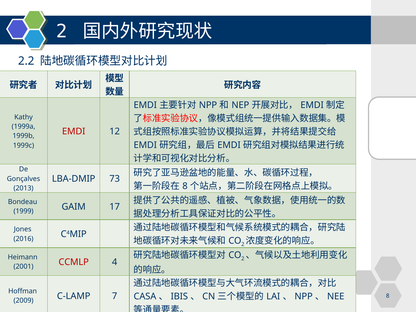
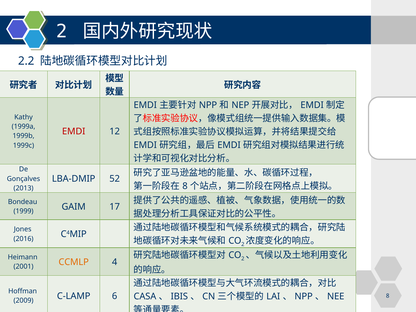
73: 73 -> 52
CCMLP colour: red -> orange
7: 7 -> 6
